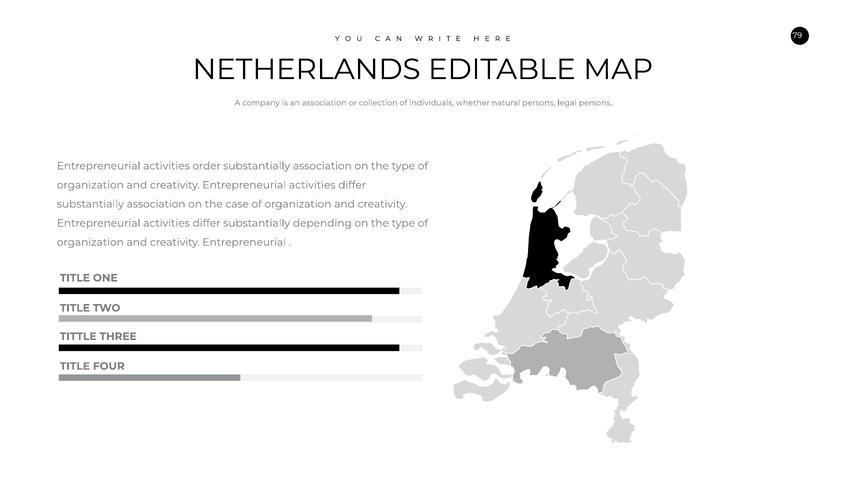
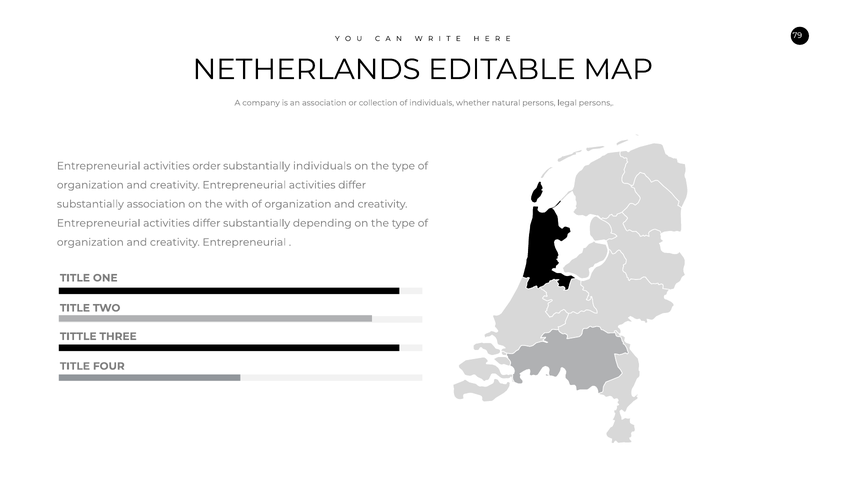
association at (322, 166): association -> individuals
case: case -> with
